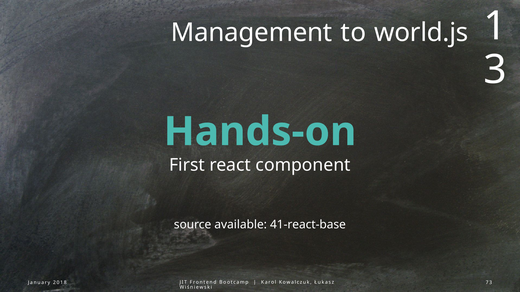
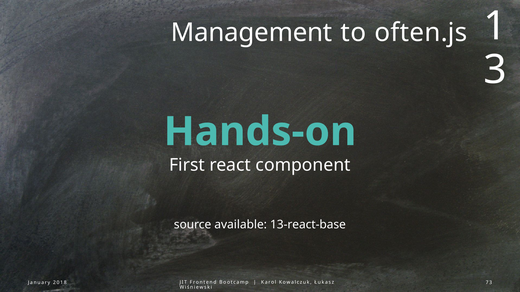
world.js: world.js -> often.js
41-react-base: 41-react-base -> 13-react-base
